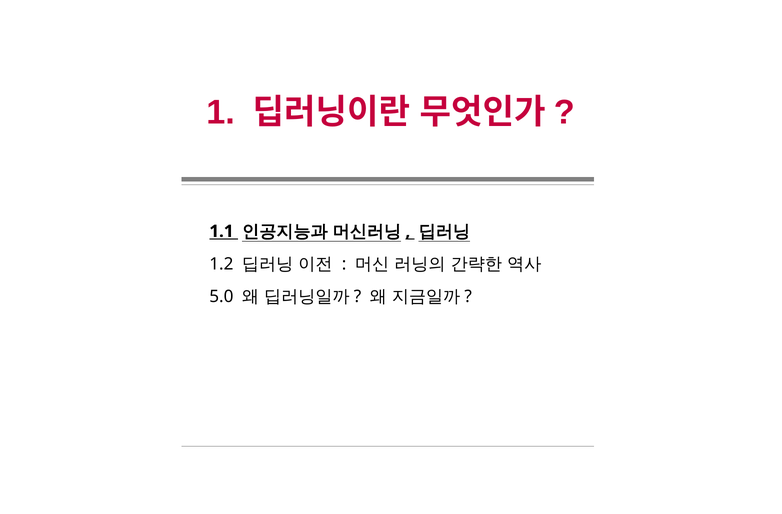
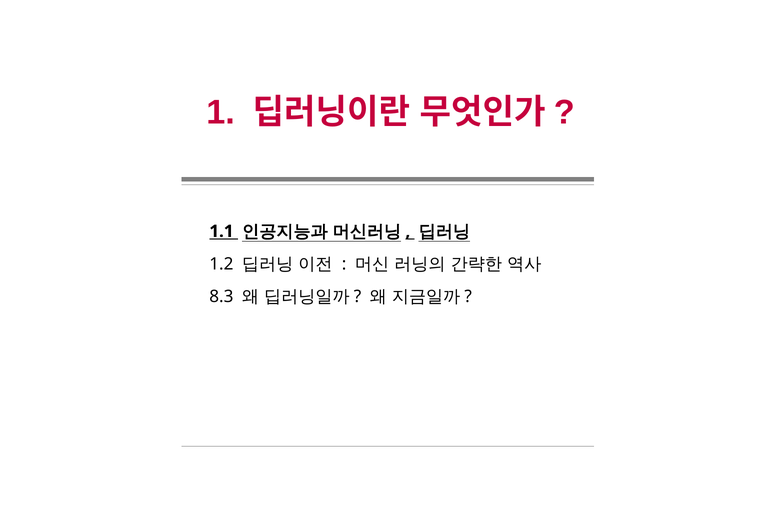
5.0: 5.0 -> 8.3
